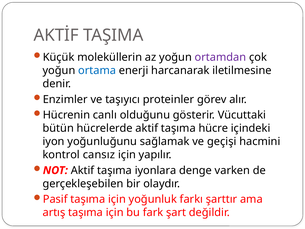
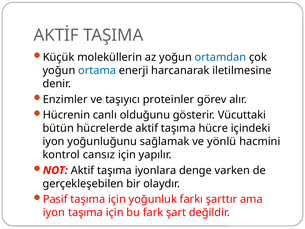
ortamdan colour: purple -> blue
geçişi: geçişi -> yönlü
artış at (54, 212): artış -> iyon
